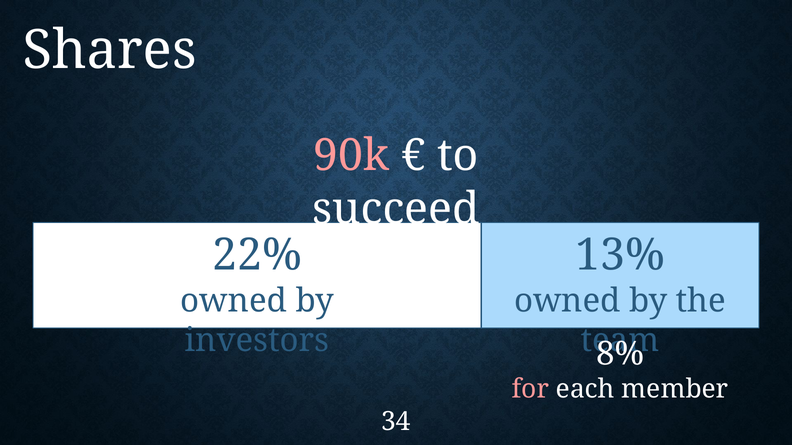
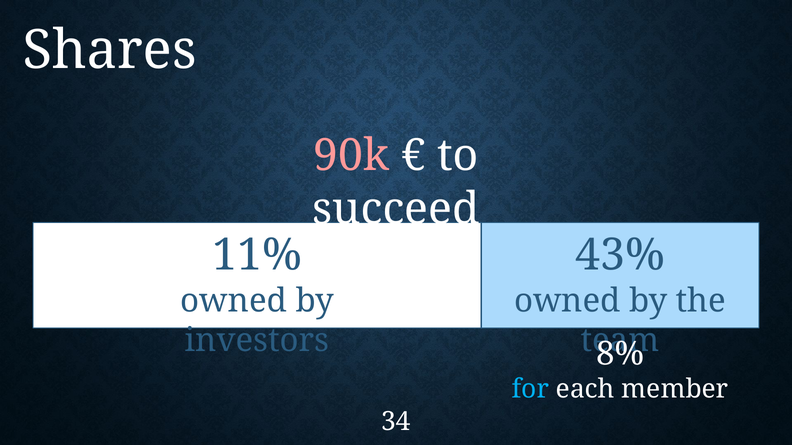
22%: 22% -> 11%
13%: 13% -> 43%
for colour: pink -> light blue
